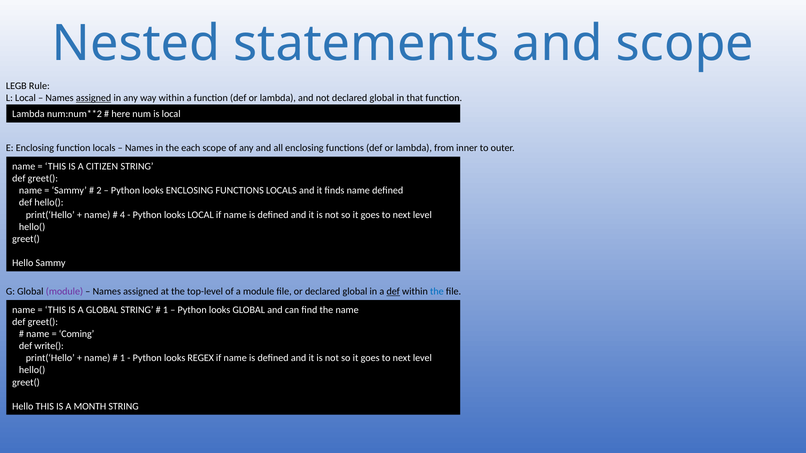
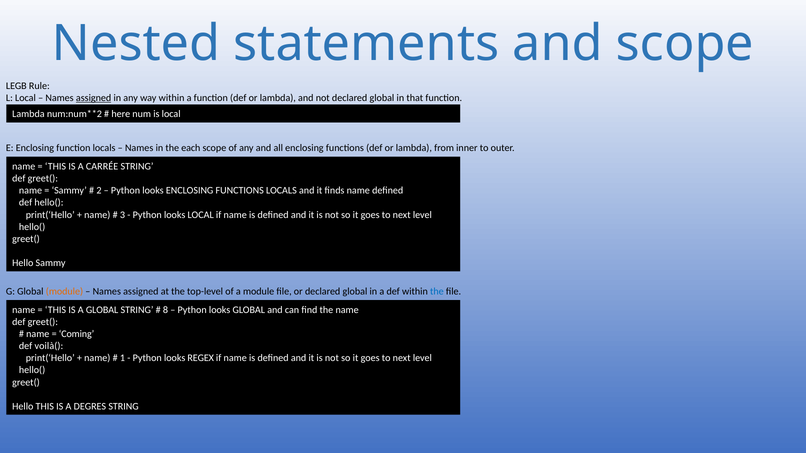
CITIZEN: CITIZEN -> CARRÉE
4: 4 -> 3
module at (64, 292) colour: purple -> orange
def at (393, 292) underline: present -> none
1 at (165, 310): 1 -> 8
write(: write( -> voilà(
MONTH: MONTH -> DEGRES
